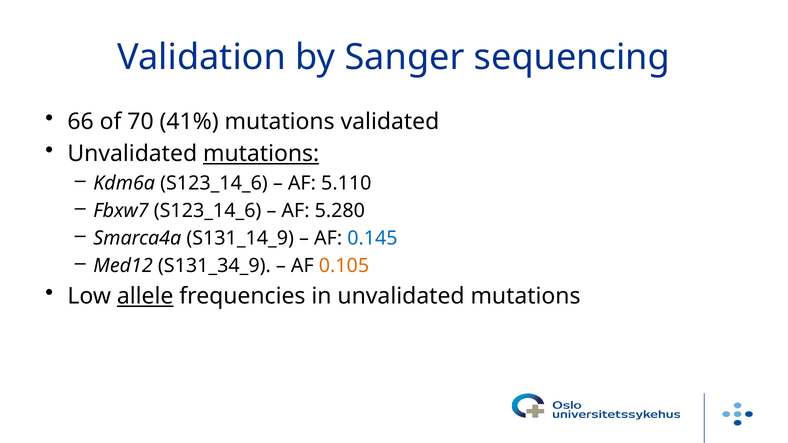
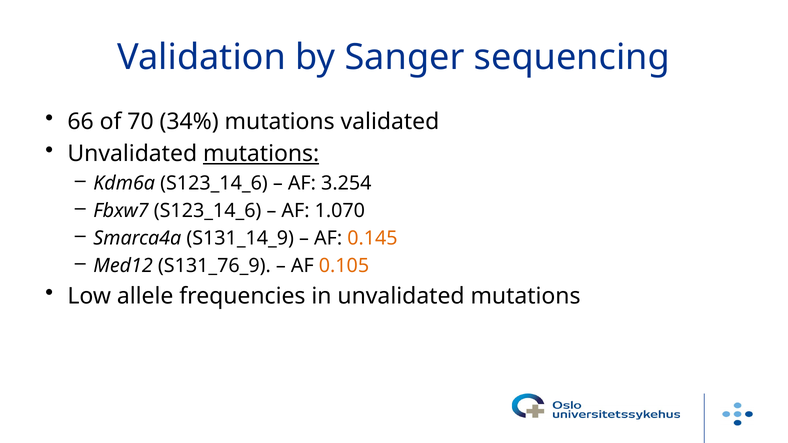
41%: 41% -> 34%
5.110: 5.110 -> 3.254
5.280: 5.280 -> 1.070
0.145 colour: blue -> orange
S131_34_9: S131_34_9 -> S131_76_9
allele underline: present -> none
